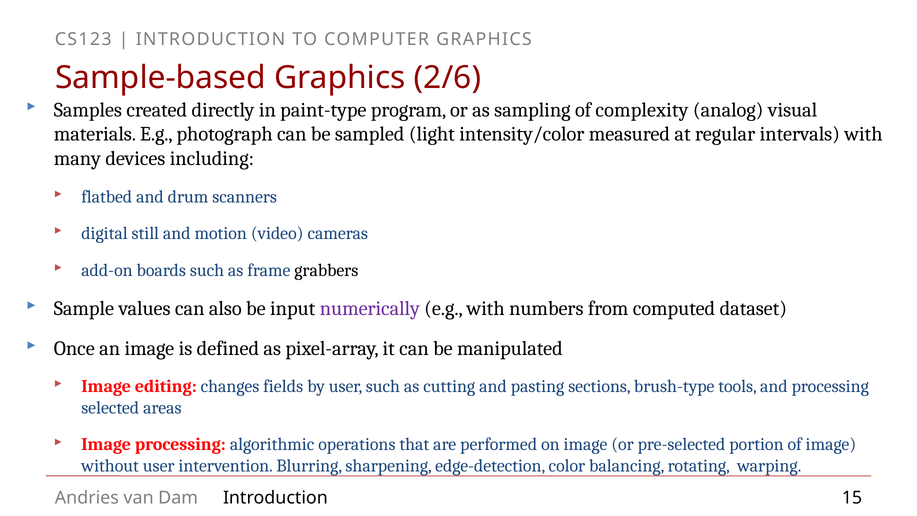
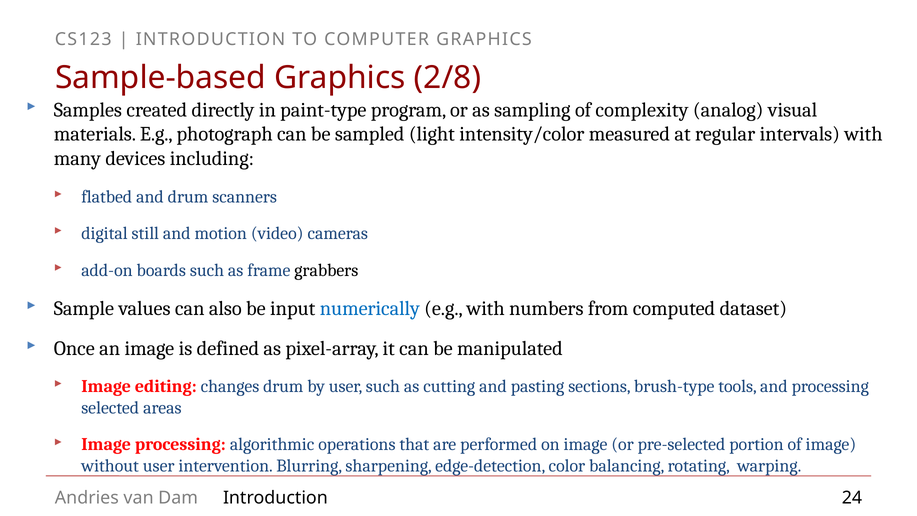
2/6: 2/6 -> 2/8
numerically colour: purple -> blue
changes fields: fields -> drum
15: 15 -> 24
